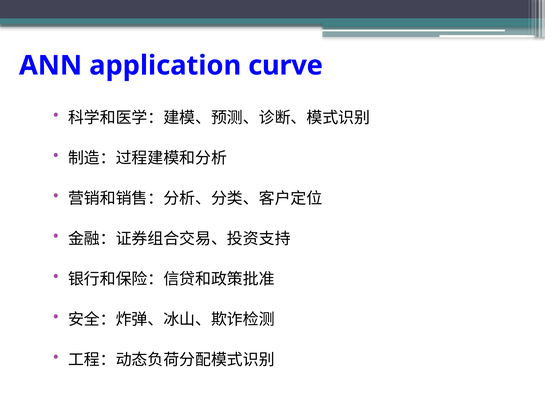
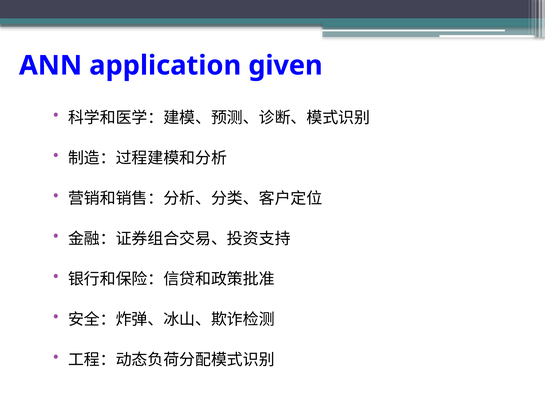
curve: curve -> given
